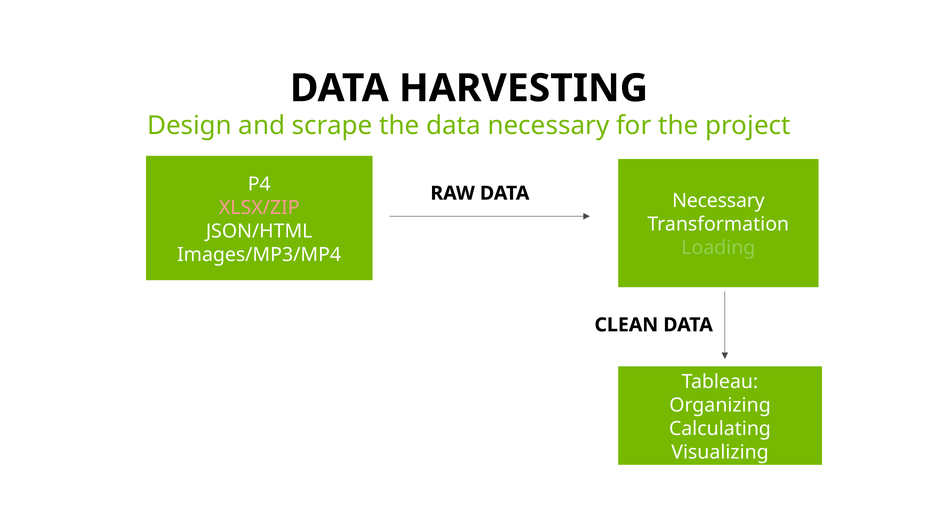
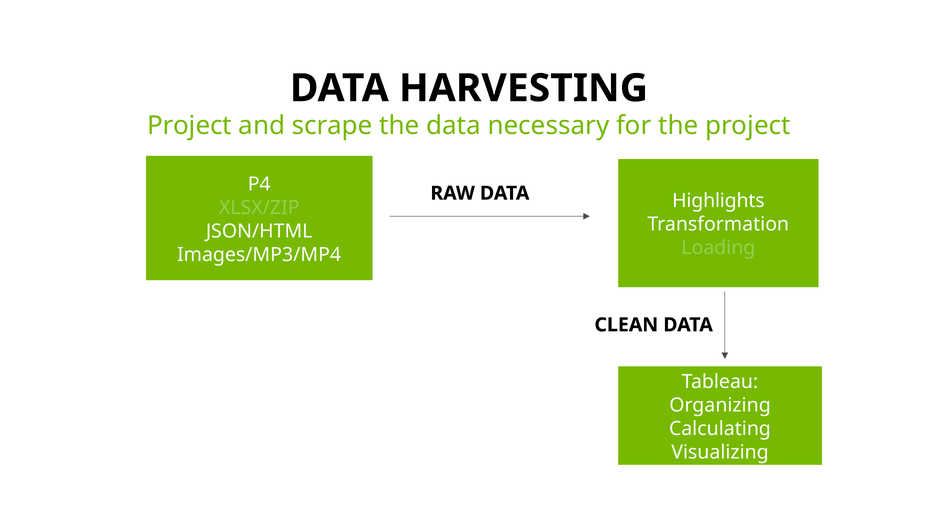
Design at (189, 126): Design -> Project
Necessary at (718, 201): Necessary -> Highlights
XLSX/ZIP colour: pink -> light green
